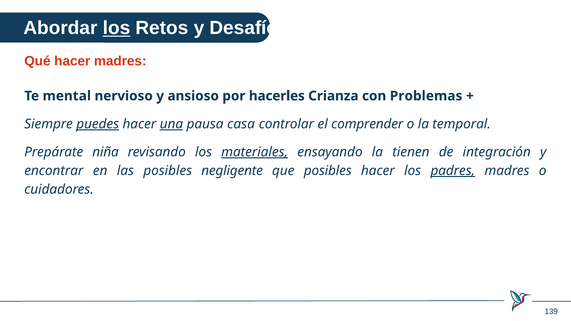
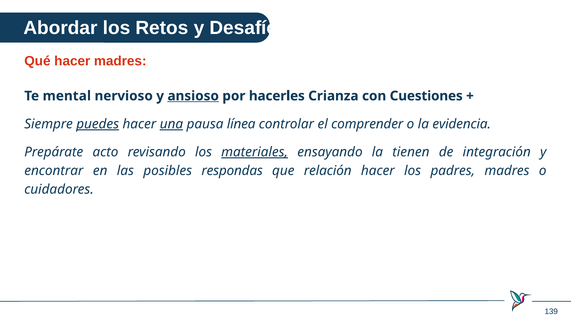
los at (117, 28) underline: present -> none
ansioso underline: none -> present
Problemas: Problemas -> Cuestiones
casa: casa -> línea
temporal: temporal -> evidencia
niña: niña -> acto
negligente: negligente -> respondas
que posibles: posibles -> relación
padres underline: present -> none
